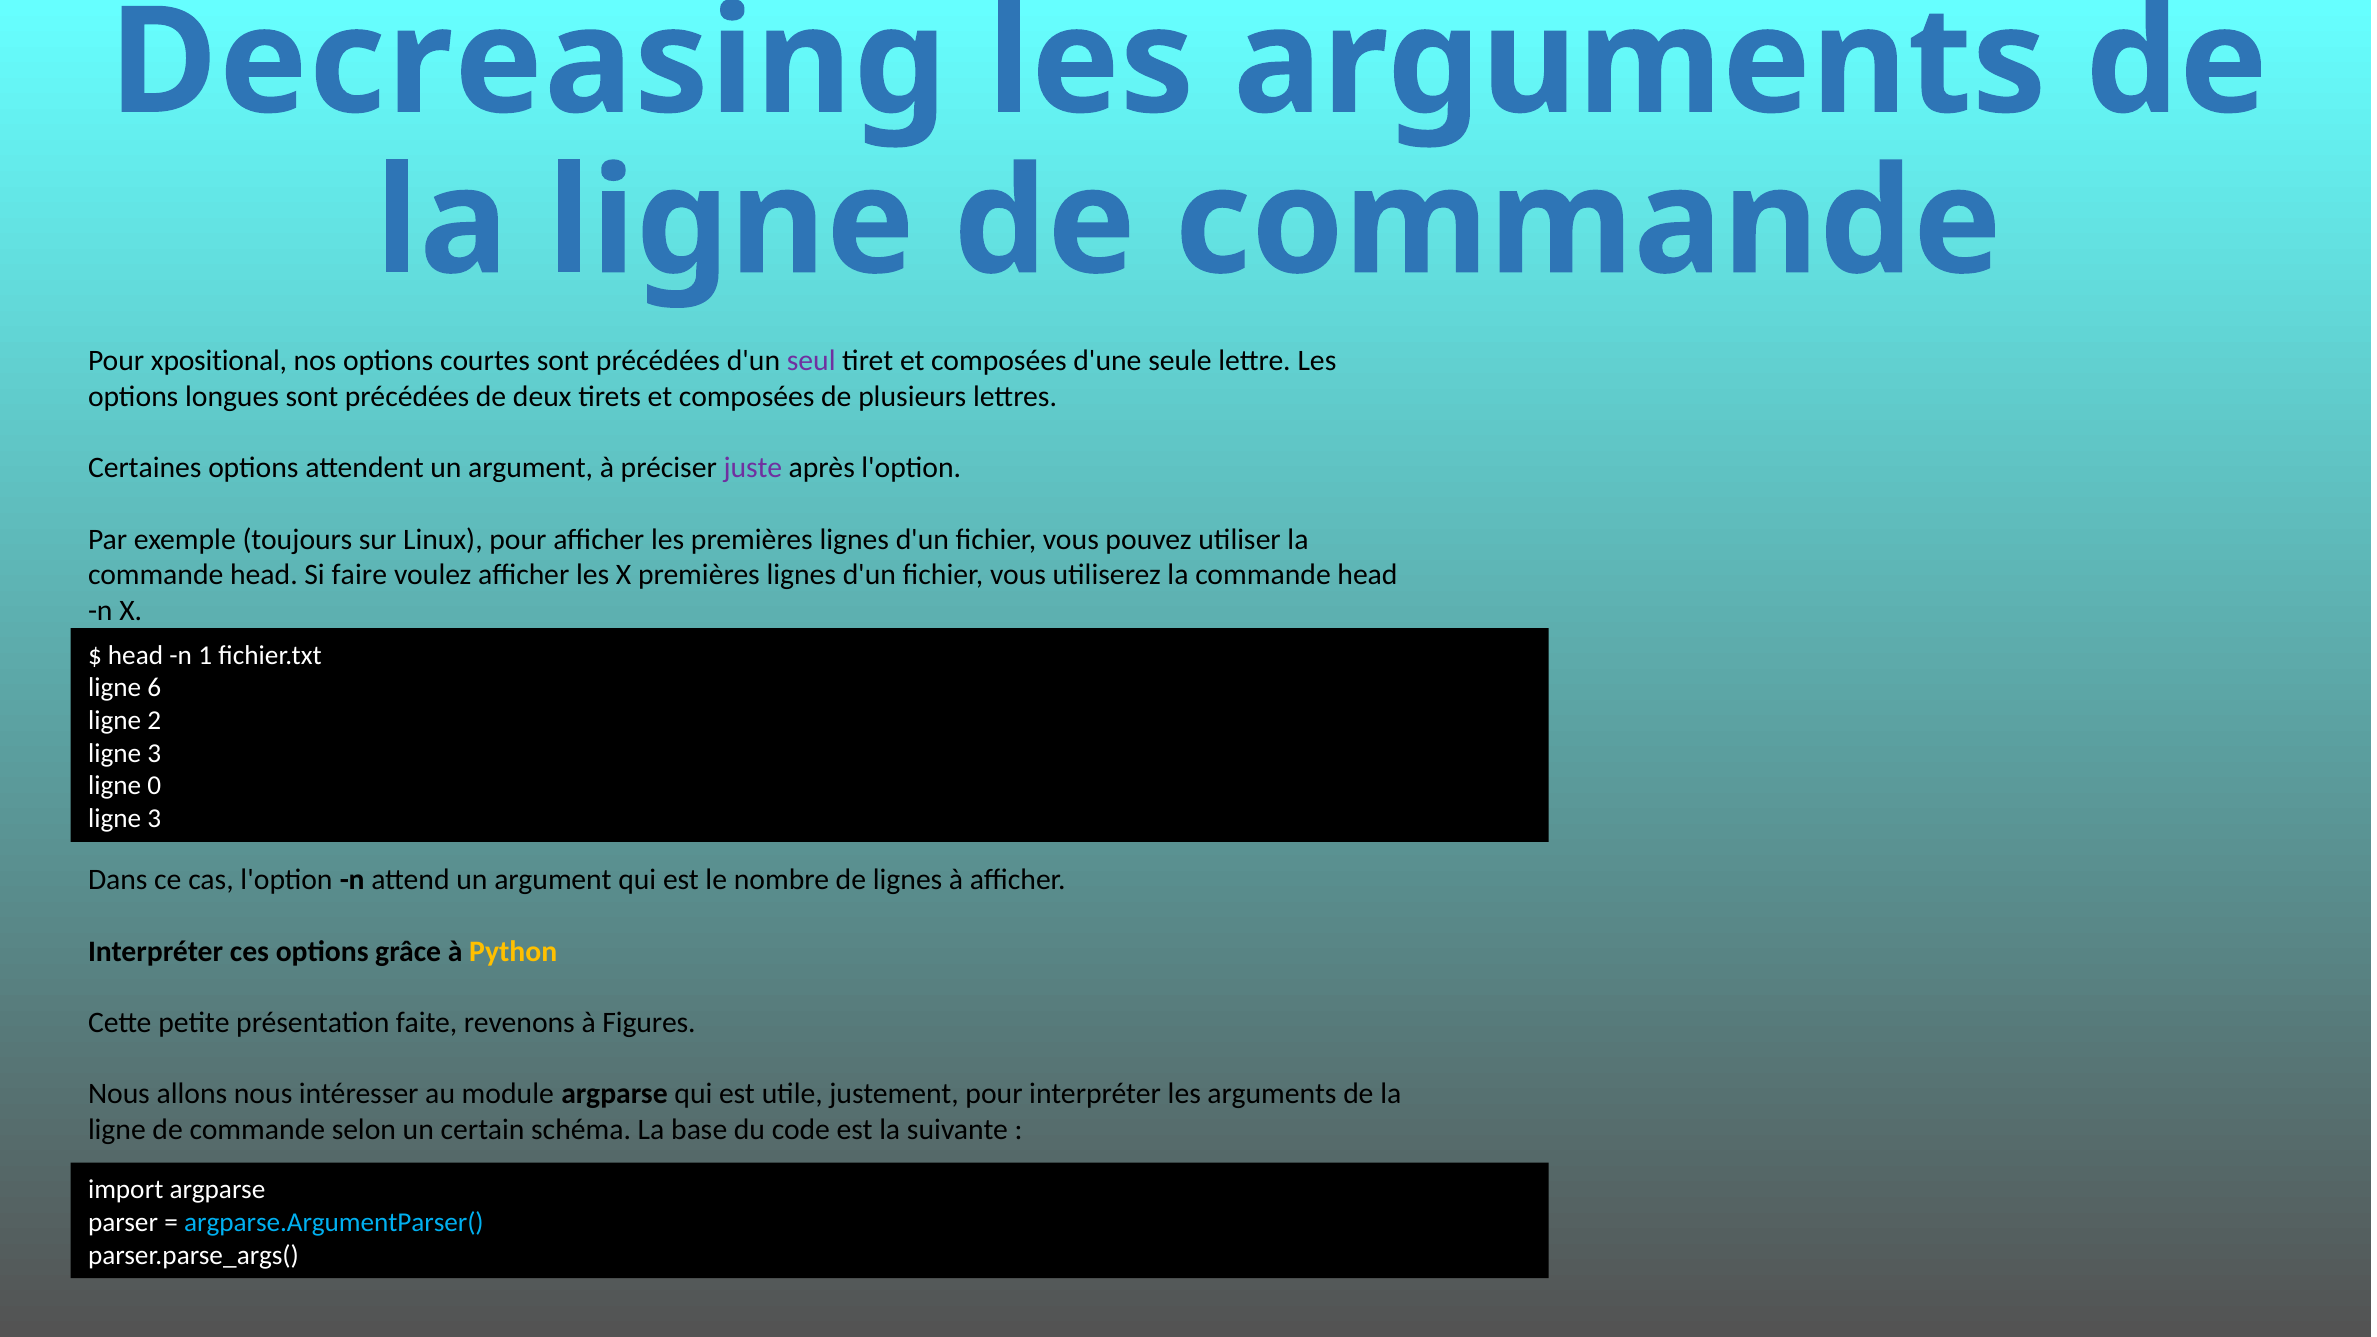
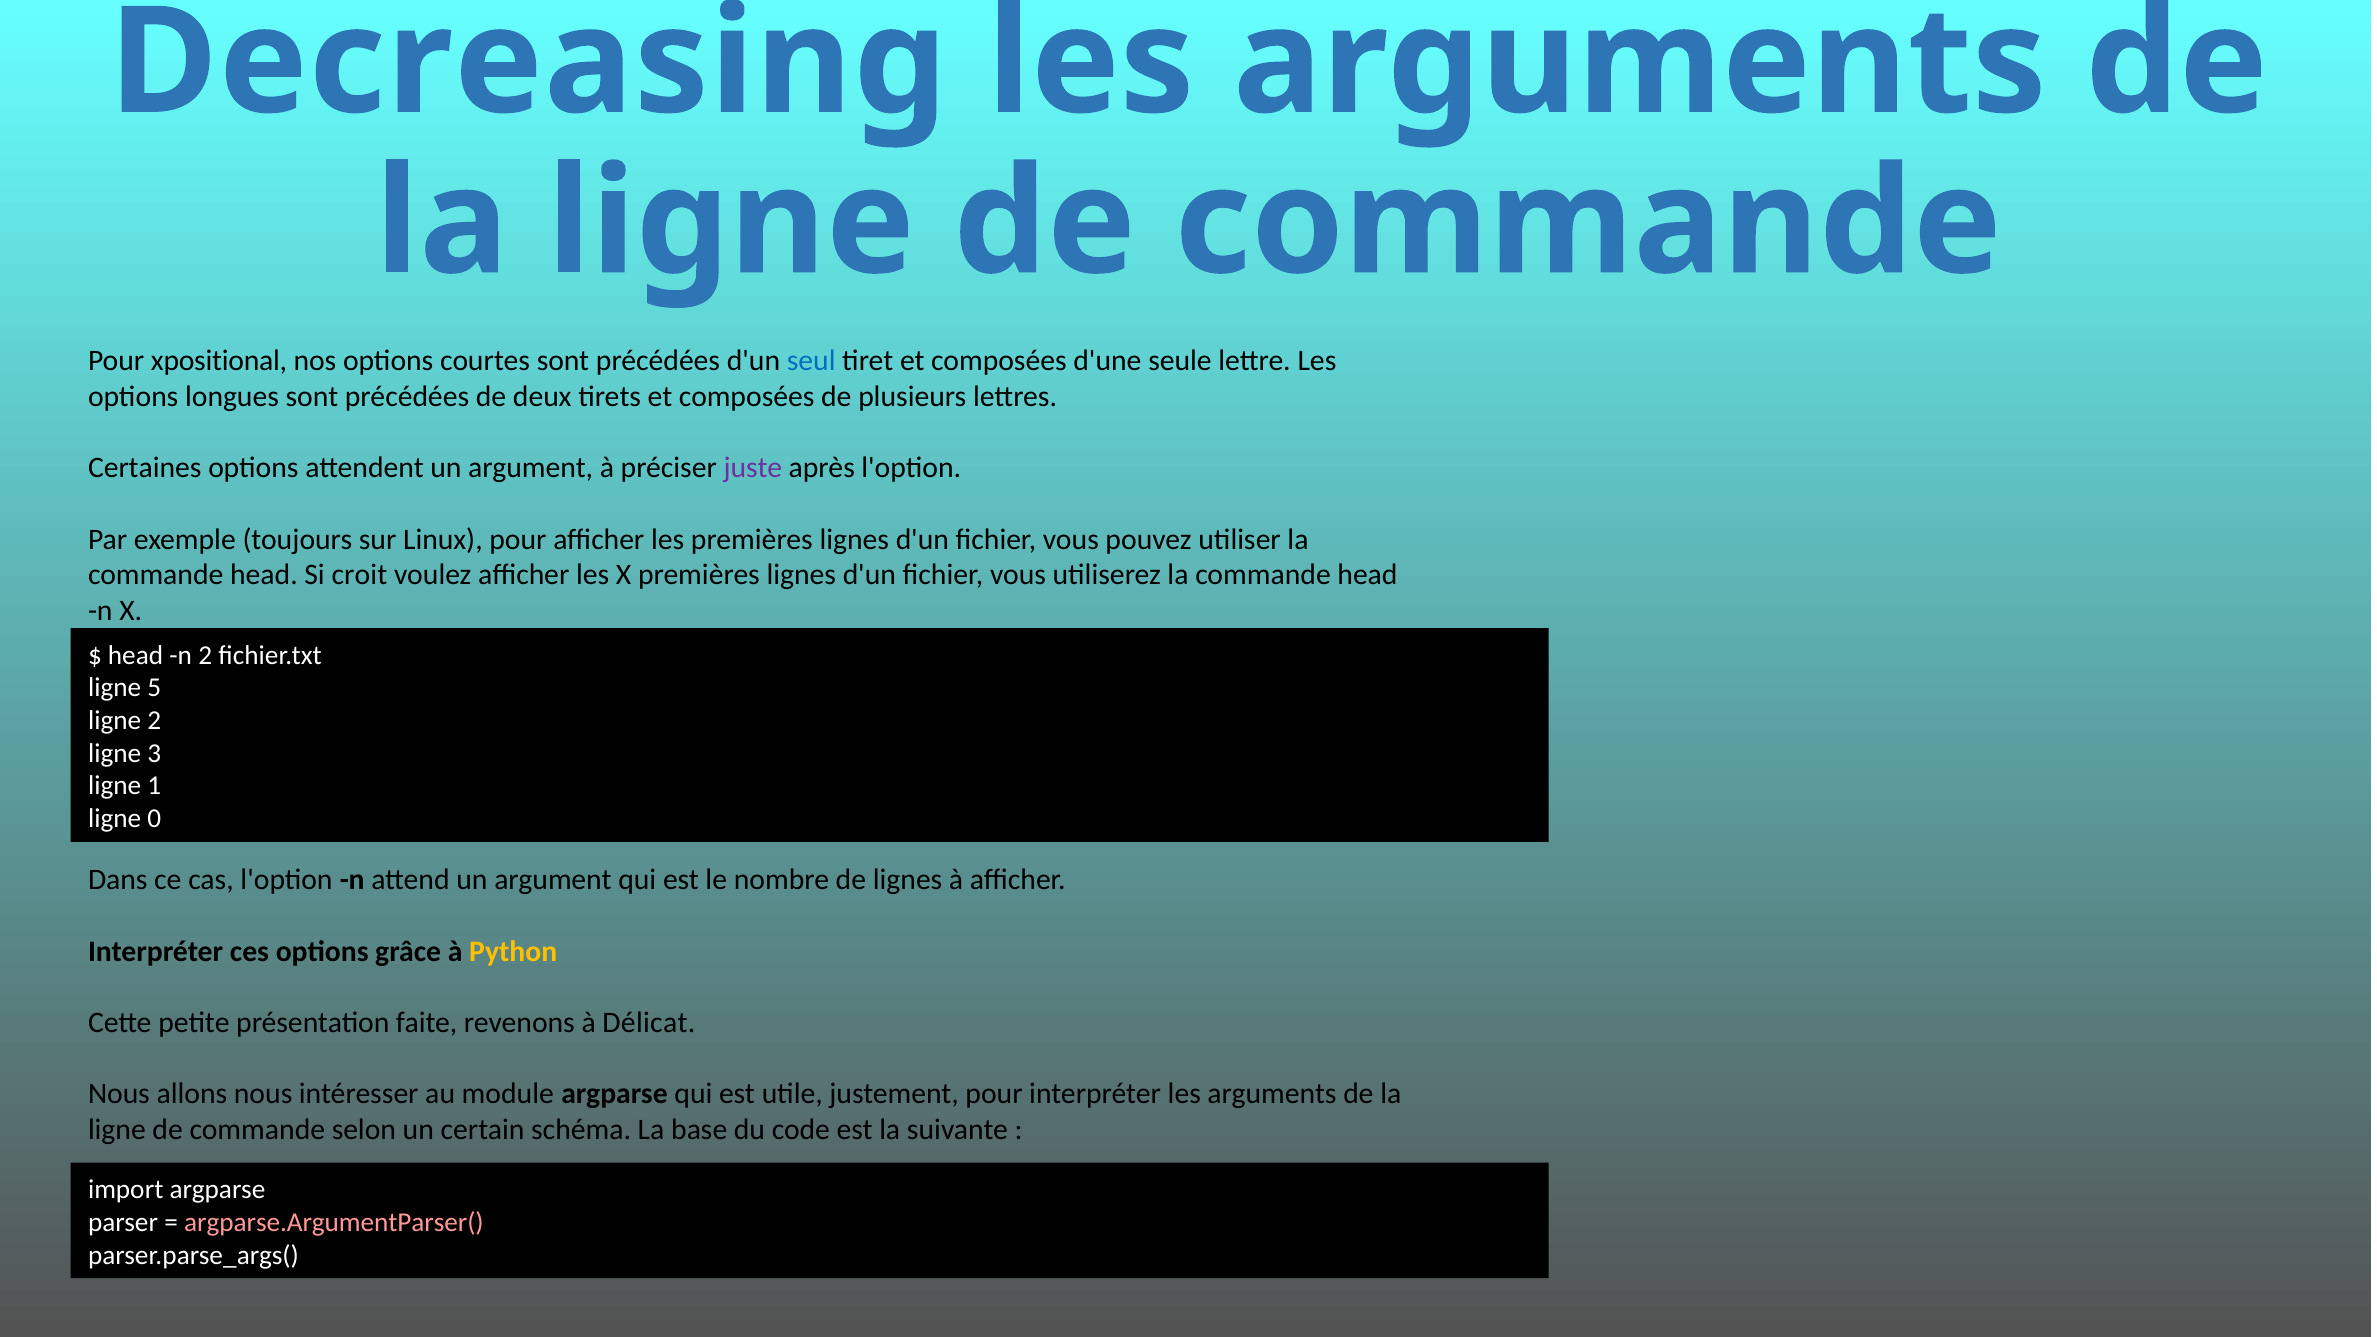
seul colour: purple -> blue
faire: faire -> croit
n 1: 1 -> 2
6: 6 -> 5
0: 0 -> 1
3 at (154, 819): 3 -> 0
Figures: Figures -> Délicat
argparse.ArgumentParser( colour: light blue -> pink
